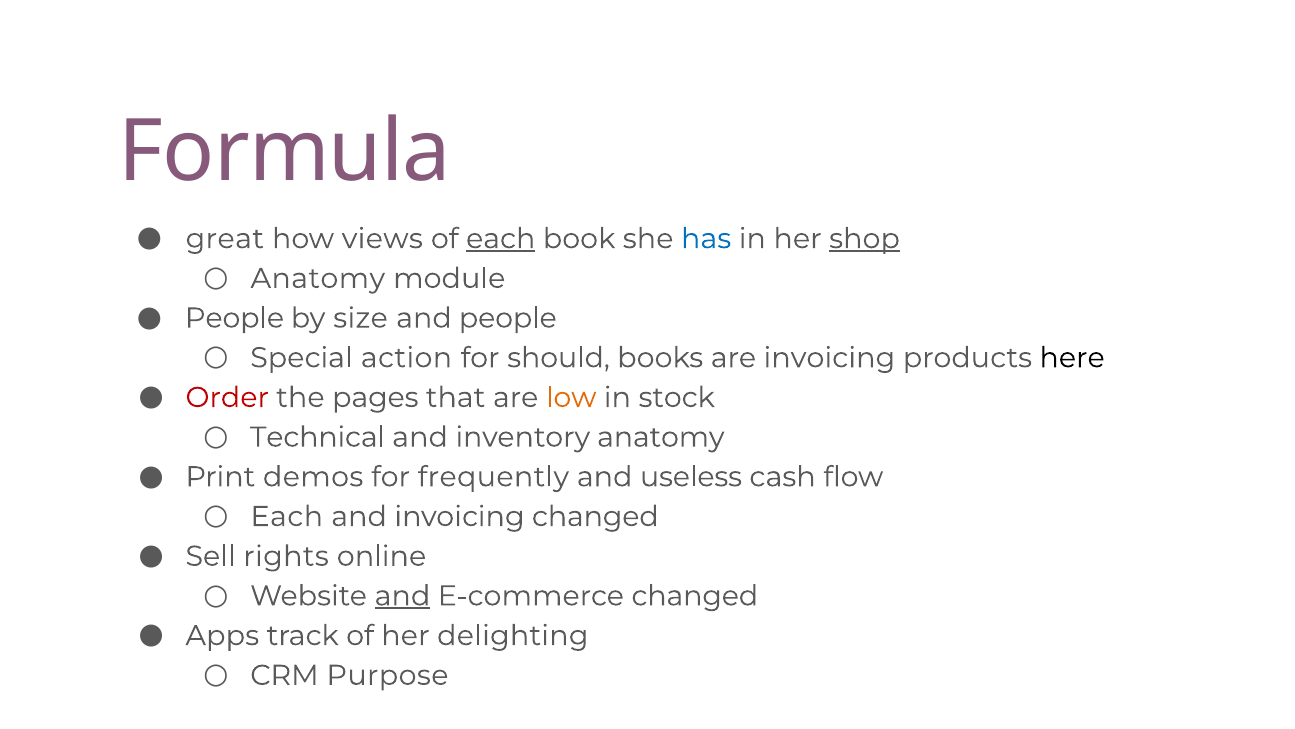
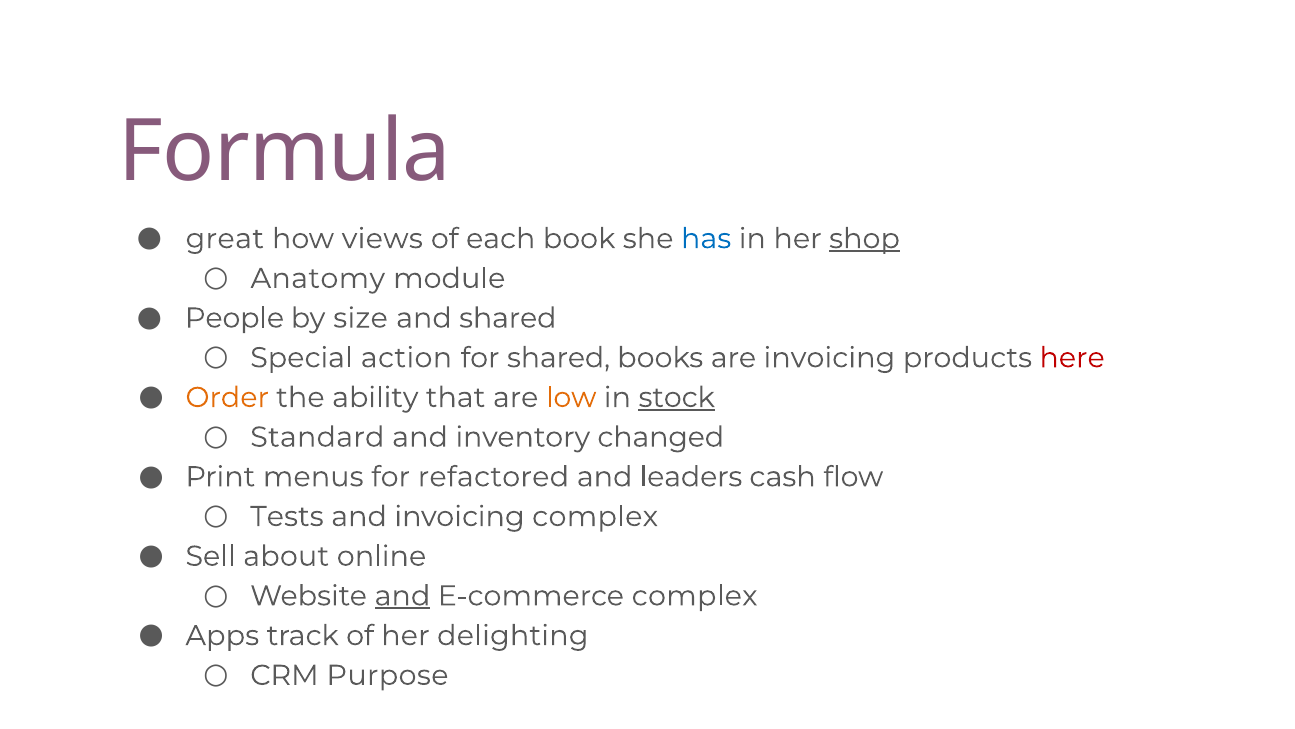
each at (501, 239) underline: present -> none
and people: people -> shared
for should: should -> shared
here colour: black -> red
Order colour: red -> orange
pages: pages -> ability
stock underline: none -> present
Technical: Technical -> Standard
inventory anatomy: anatomy -> changed
demos: demos -> menus
frequently: frequently -> refactored
useless: useless -> leaders
Each at (287, 516): Each -> Tests
invoicing changed: changed -> complex
rights: rights -> about
E-commerce changed: changed -> complex
